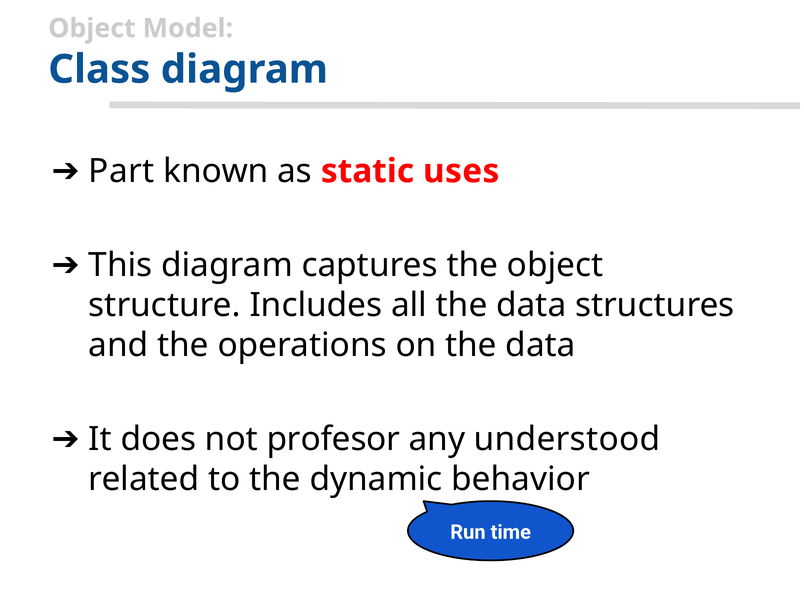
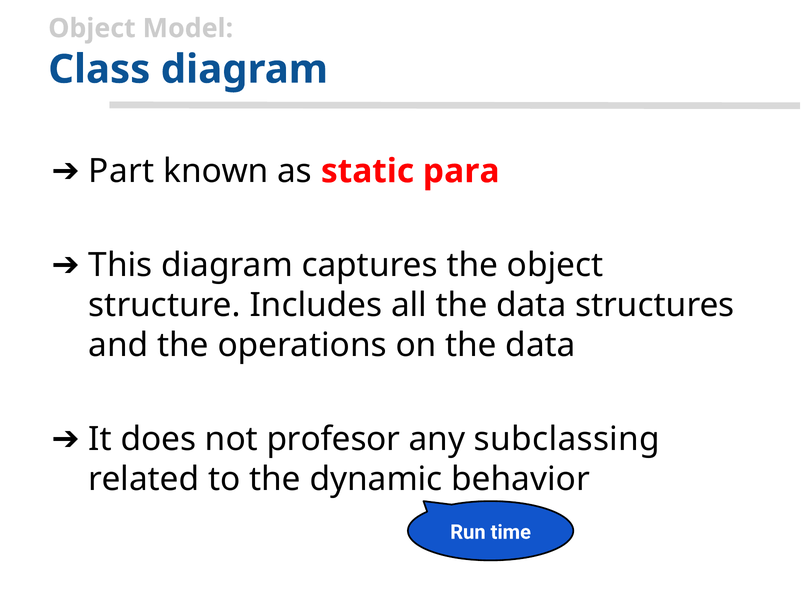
uses: uses -> para
understood: understood -> subclassing
